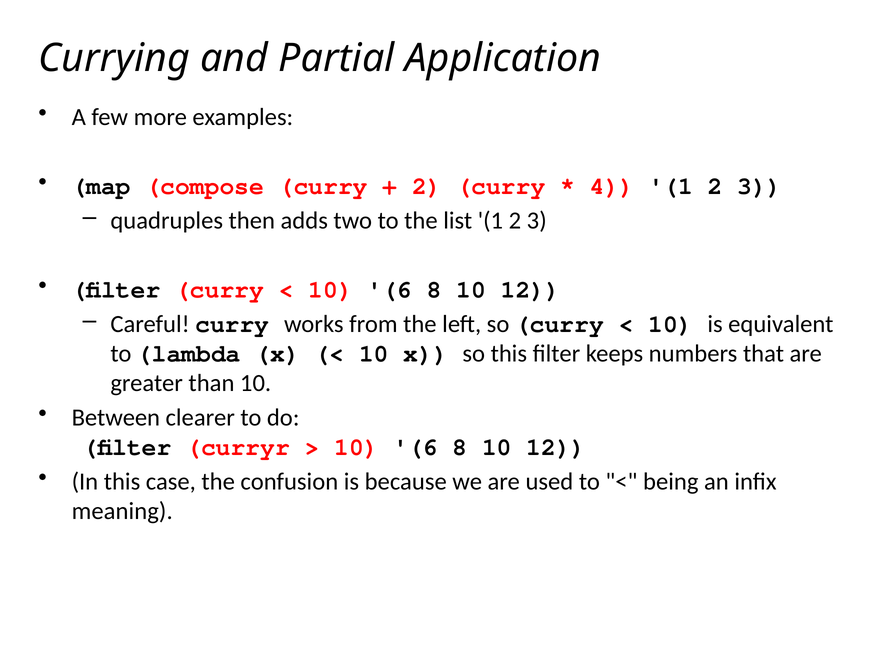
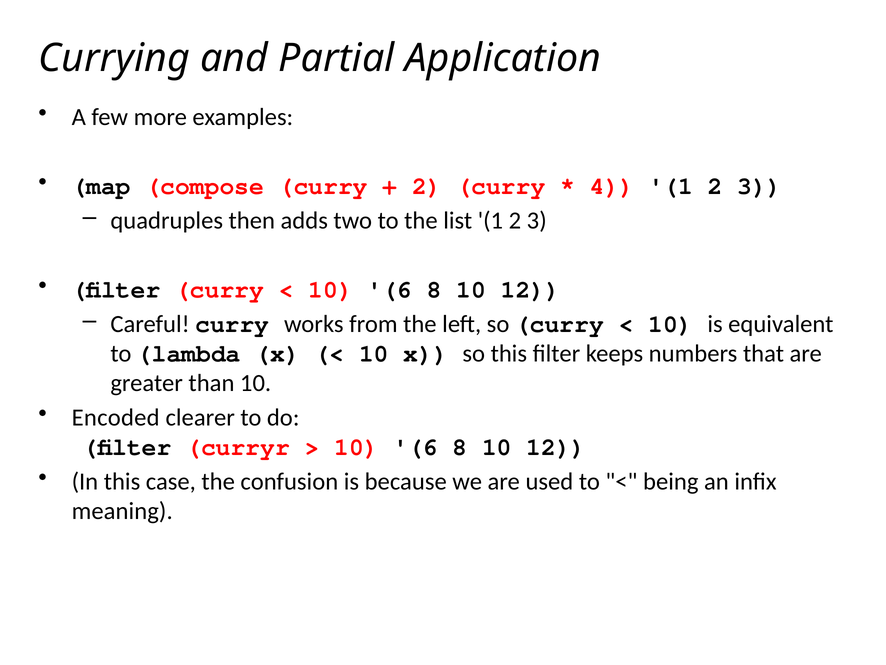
Between: Between -> Encoded
